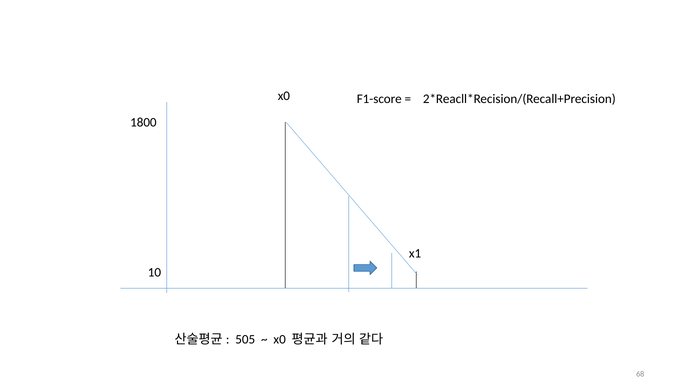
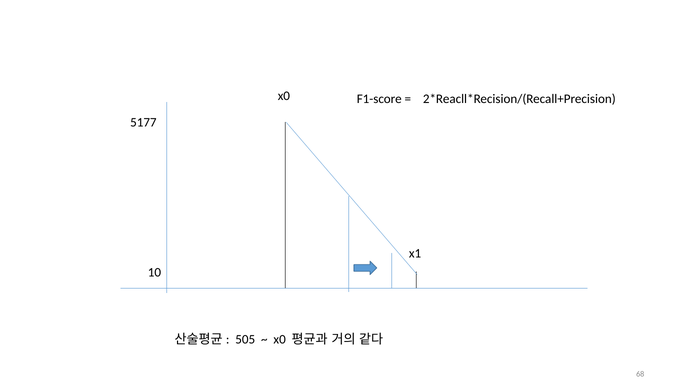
1800: 1800 -> 5177
